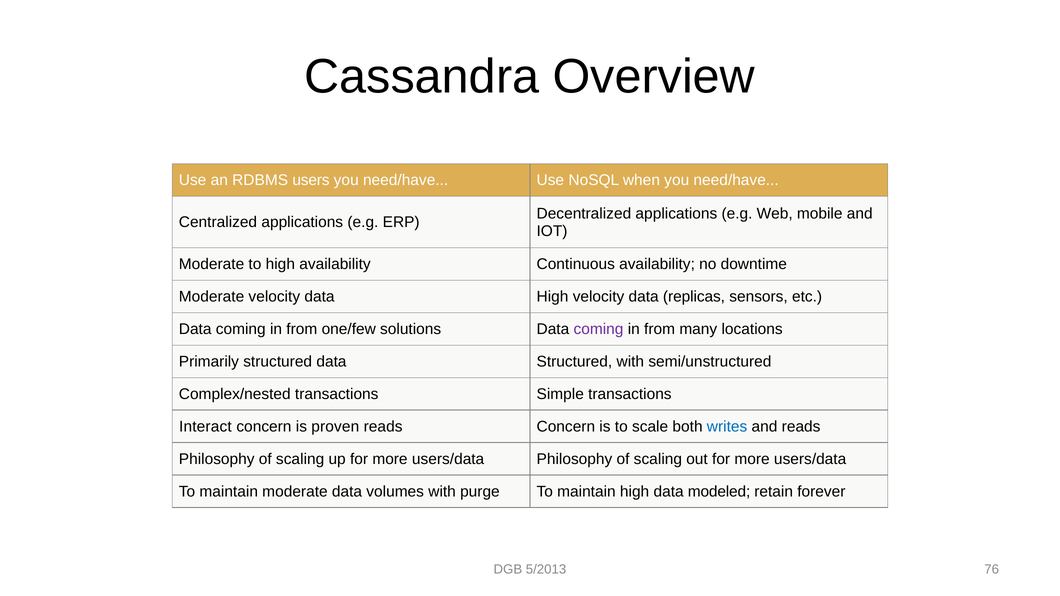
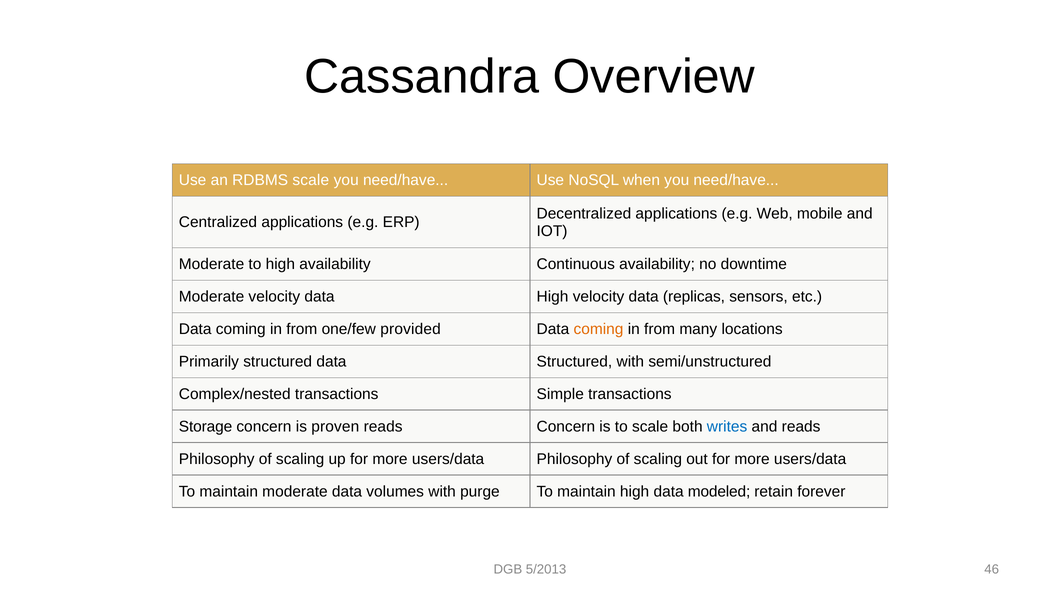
RDBMS users: users -> scale
solutions: solutions -> provided
coming at (598, 329) colour: purple -> orange
Interact: Interact -> Storage
76: 76 -> 46
